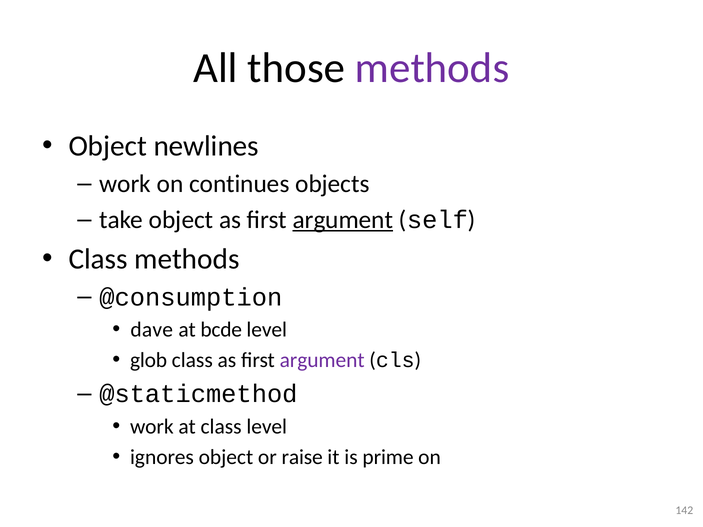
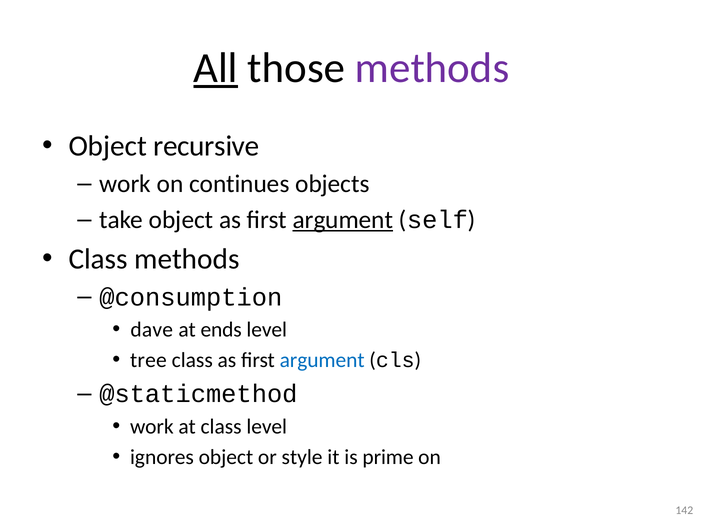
All underline: none -> present
newlines: newlines -> recursive
bcde: bcde -> ends
glob: glob -> tree
argument at (322, 360) colour: purple -> blue
raise: raise -> style
